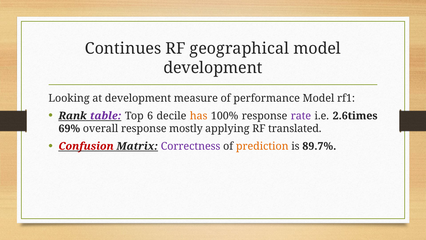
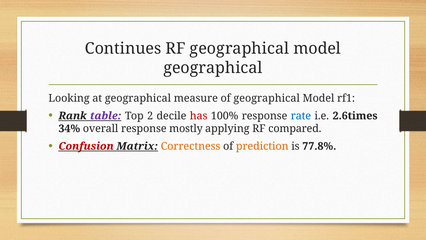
development at (213, 68): development -> geographical
at development: development -> geographical
of performance: performance -> geographical
6: 6 -> 2
has colour: orange -> red
rate colour: purple -> blue
69%: 69% -> 34%
translated: translated -> compared
Correctness colour: purple -> orange
89.7%: 89.7% -> 77.8%
